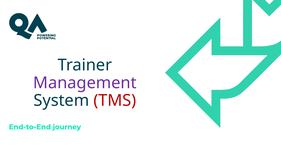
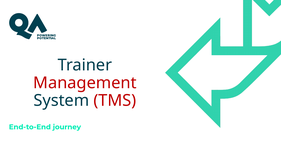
Management colour: purple -> red
